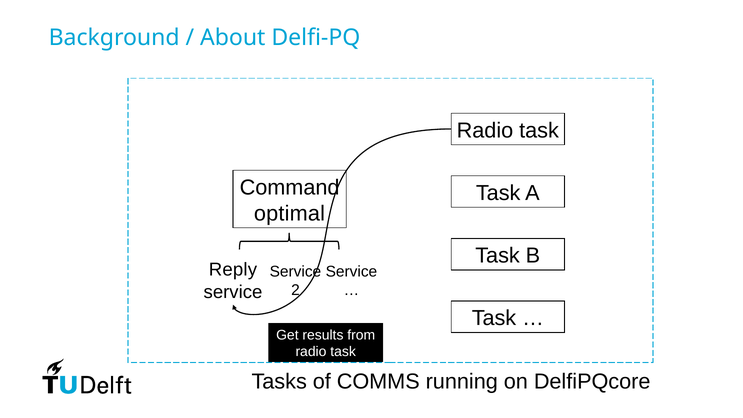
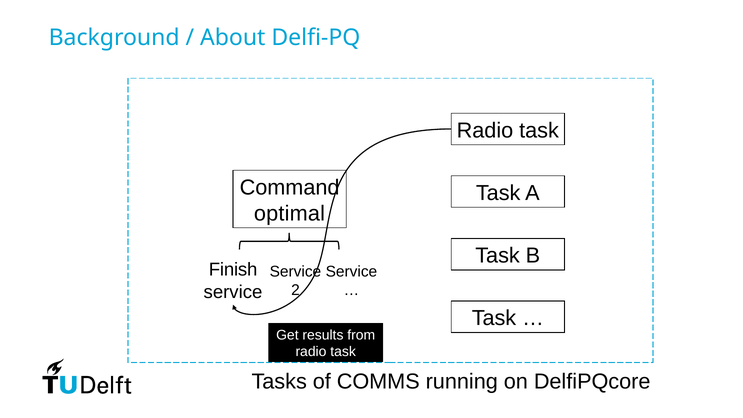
Reply: Reply -> Finish
